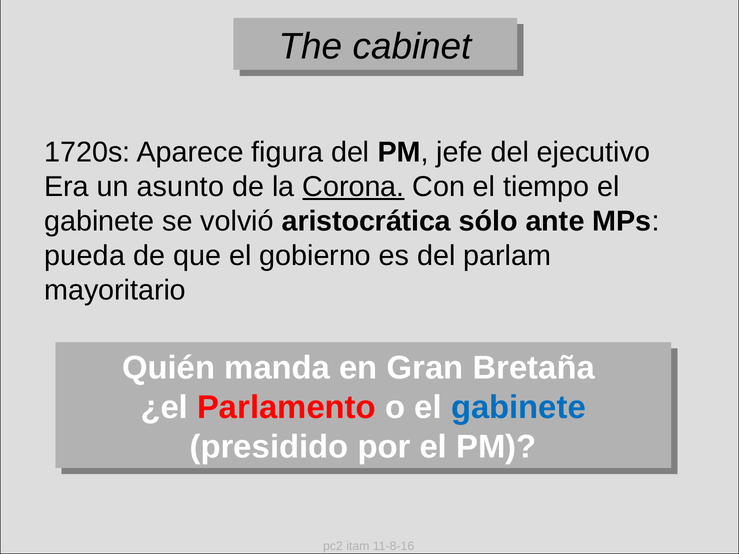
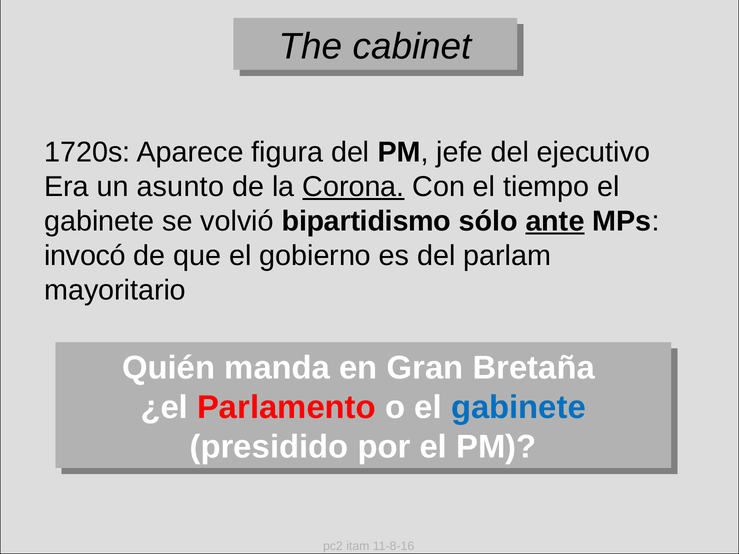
aristocrática: aristocrática -> bipartidismo
ante underline: none -> present
pueda: pueda -> invocó
